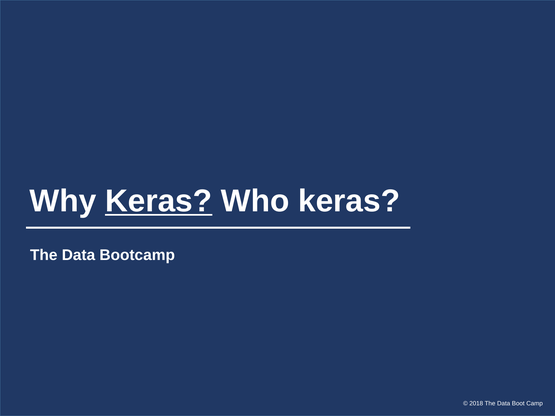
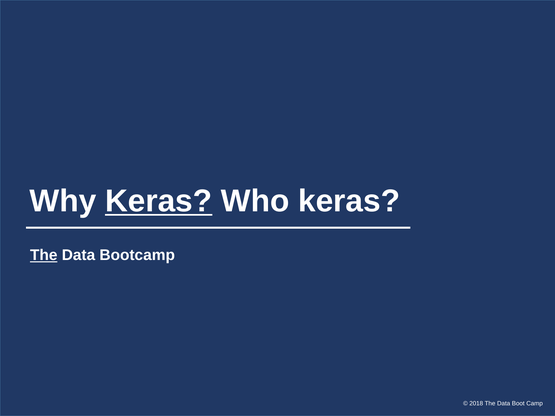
The at (44, 255) underline: none -> present
